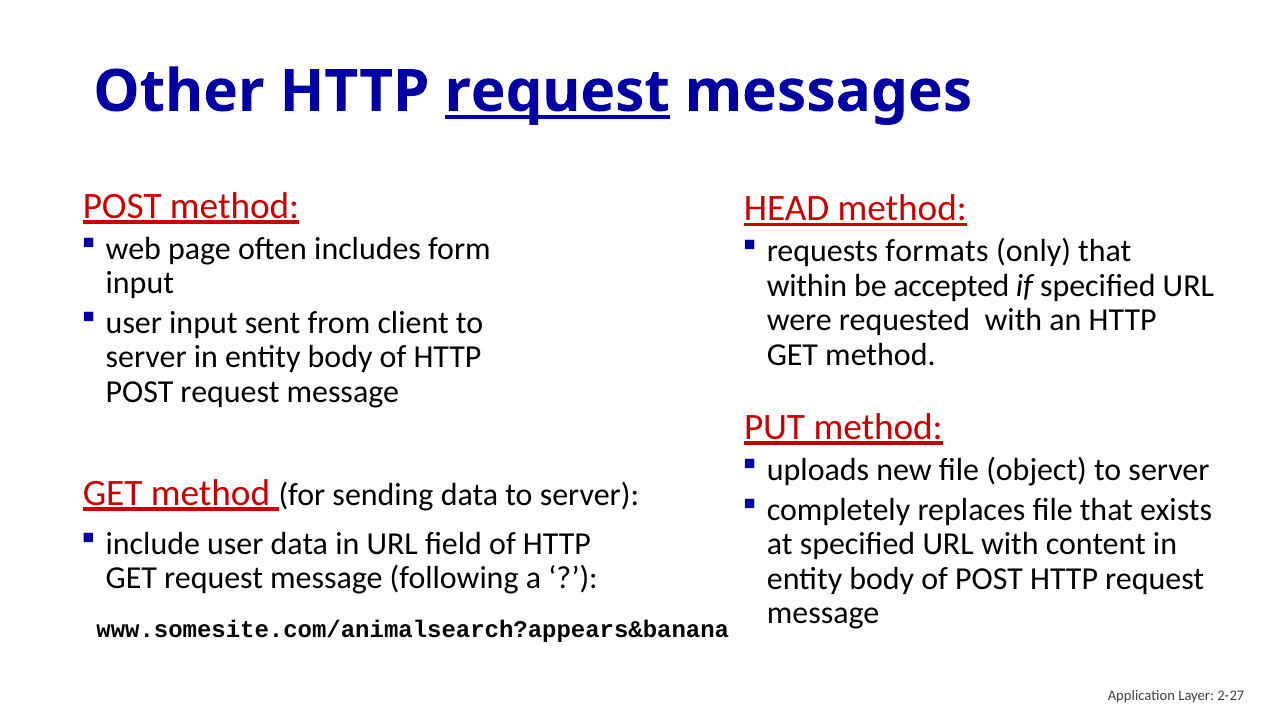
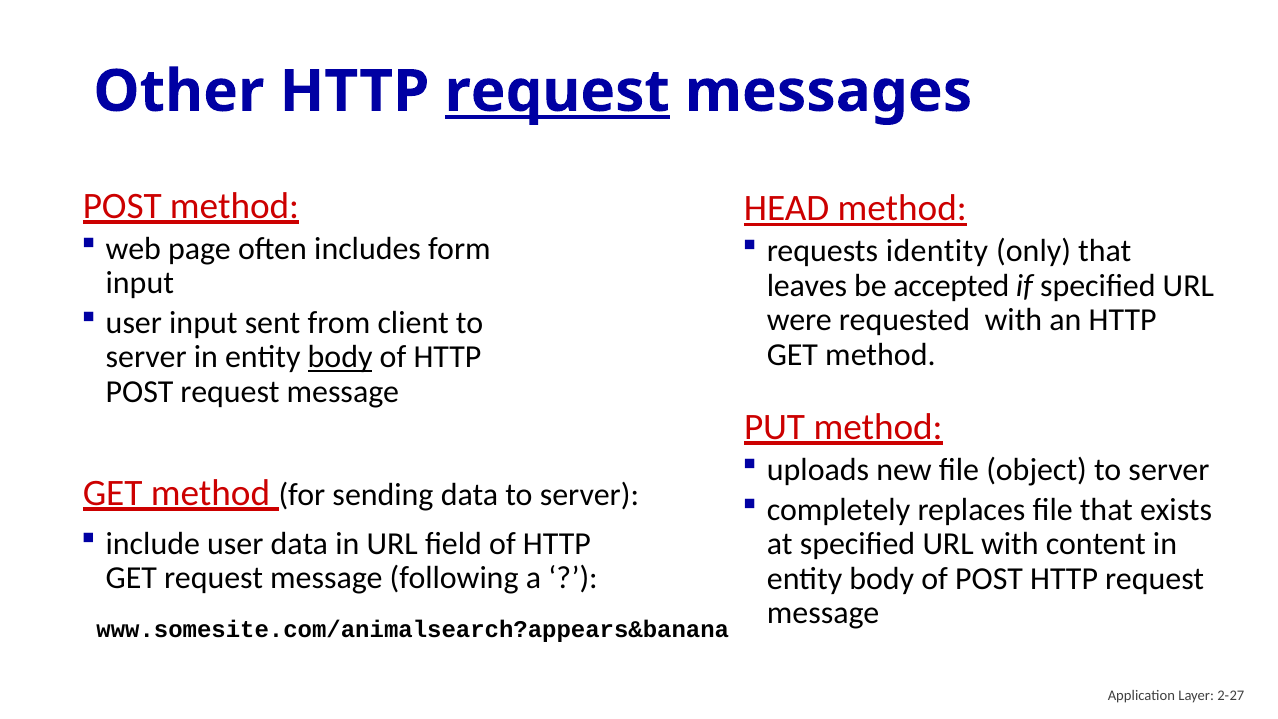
formats: formats -> identity
within: within -> leaves
body at (340, 357) underline: none -> present
